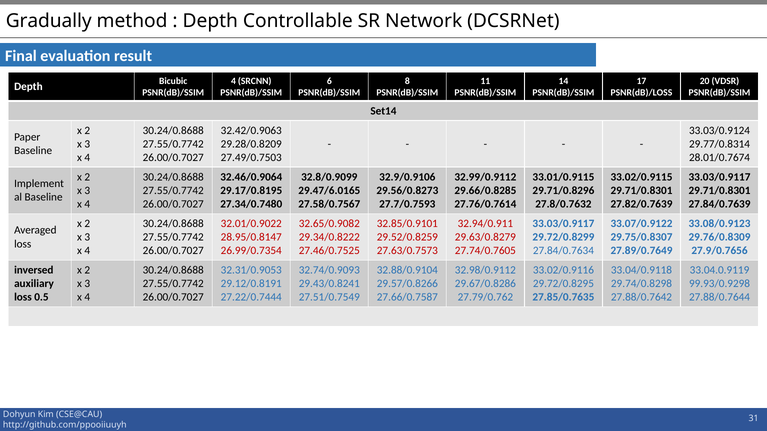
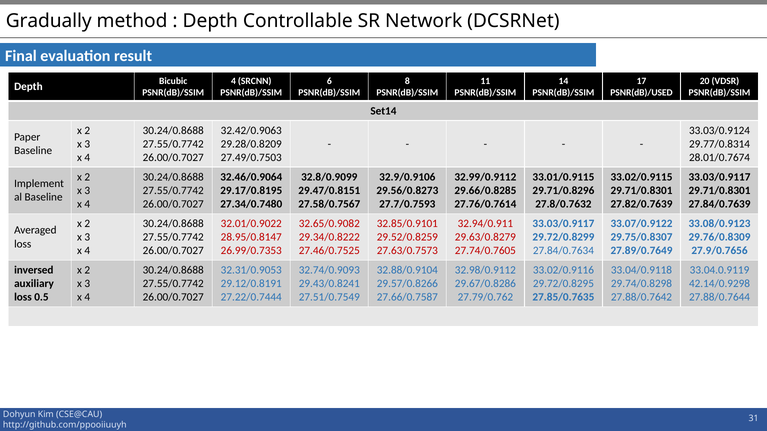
PSNR(dB)/LOSS: PSNR(dB)/LOSS -> PSNR(dB)/USED
29.47/6.0165: 29.47/6.0165 -> 29.47/0.8151
26.99/0.7354: 26.99/0.7354 -> 26.99/0.7353
99.93/0.9298: 99.93/0.9298 -> 42.14/0.9298
